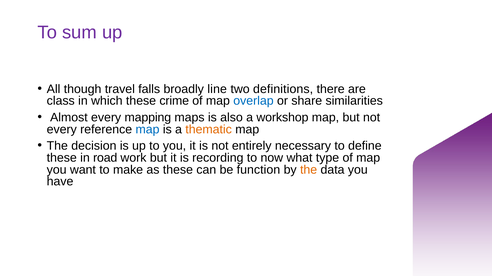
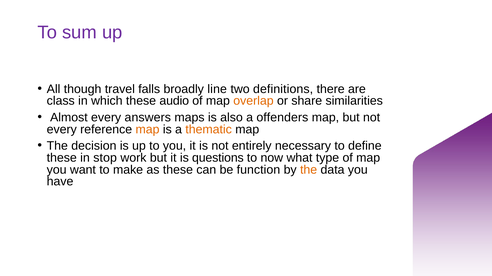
crime: crime -> audio
overlap colour: blue -> orange
mapping: mapping -> answers
workshop: workshop -> offenders
map at (148, 130) colour: blue -> orange
road: road -> stop
recording: recording -> questions
